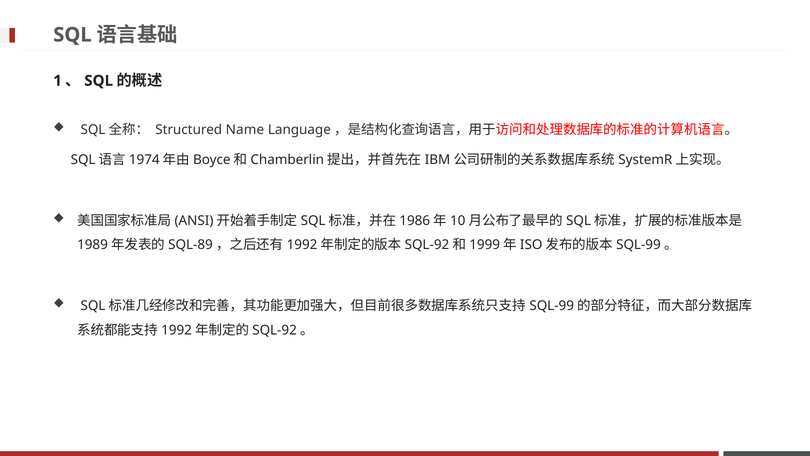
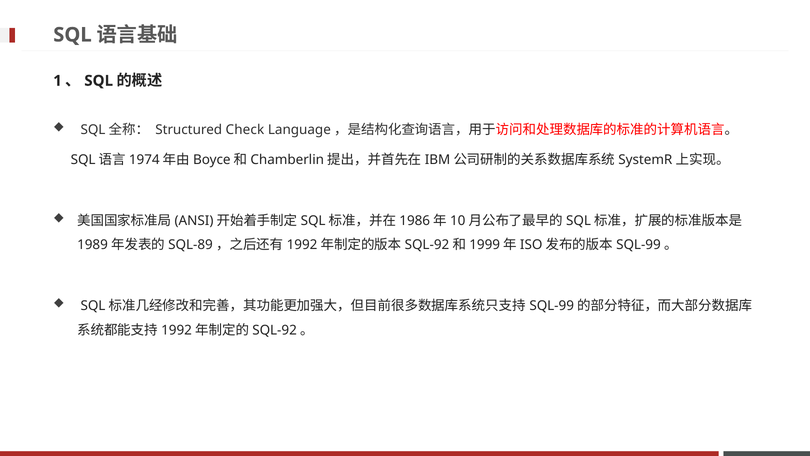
Name: Name -> Check
